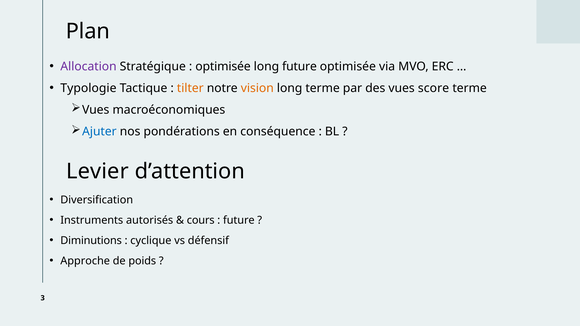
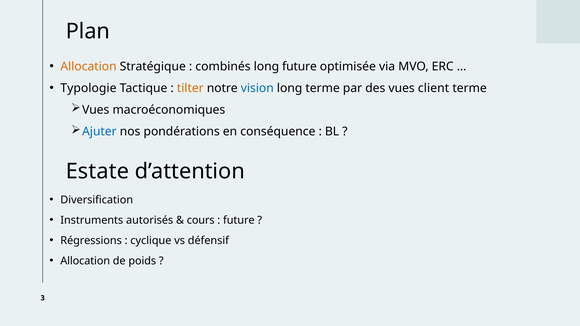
Allocation at (88, 66) colour: purple -> orange
optimisée at (223, 66): optimisée -> combinés
vision colour: orange -> blue
score: score -> client
Levier: Levier -> Estate
Diminutions: Diminutions -> Régressions
Approche at (85, 261): Approche -> Allocation
